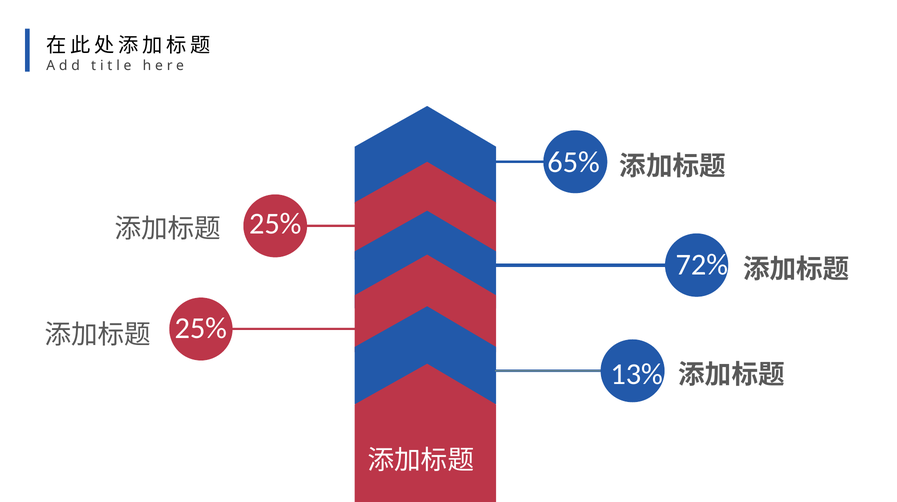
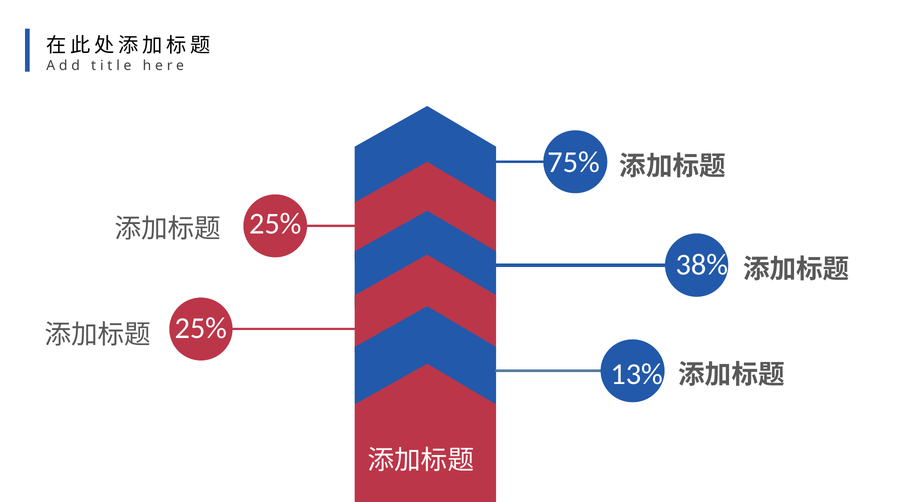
65%: 65% -> 75%
72%: 72% -> 38%
